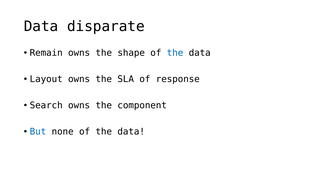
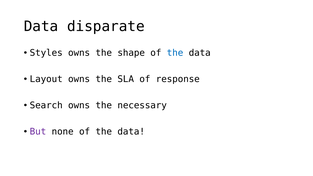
Remain: Remain -> Styles
component: component -> necessary
But colour: blue -> purple
